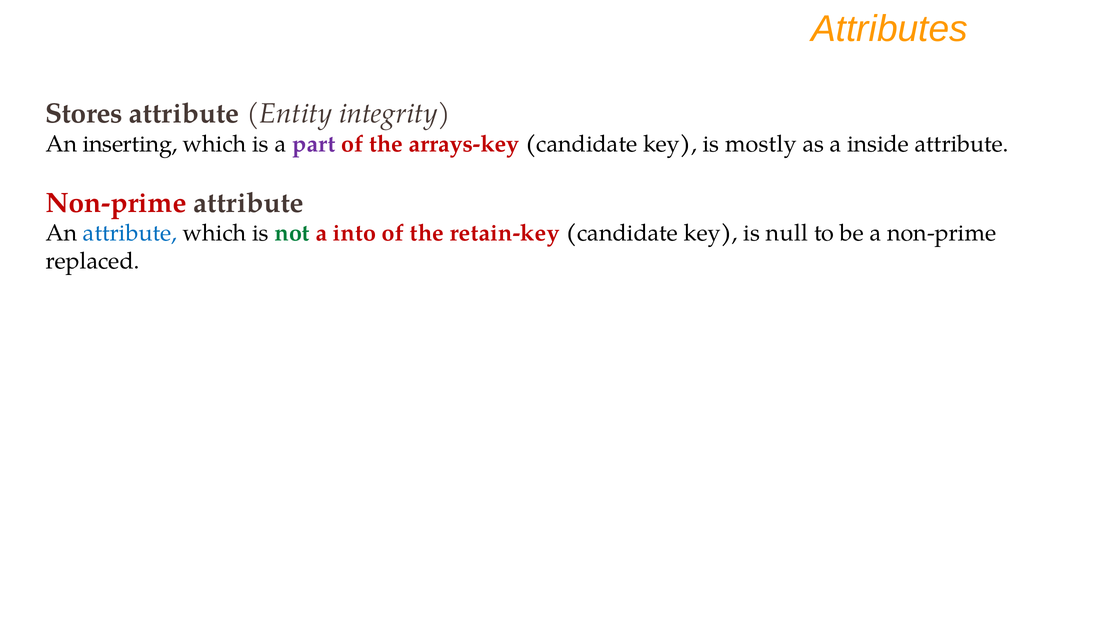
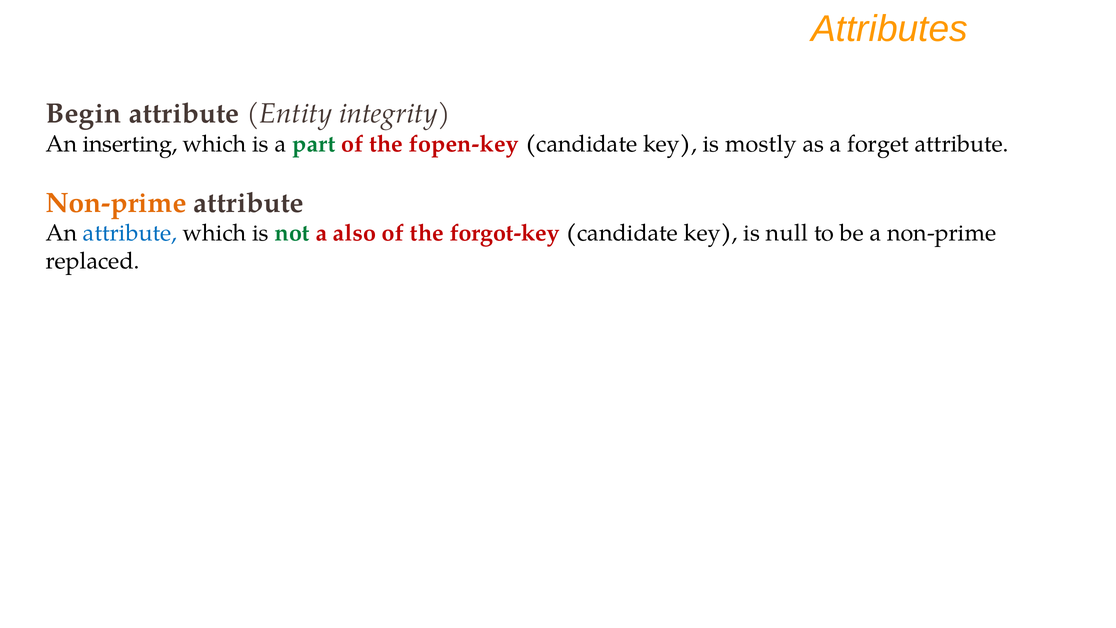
Stores: Stores -> Begin
part colour: purple -> green
arrays-key: arrays-key -> fopen-key
inside: inside -> forget
Non-prime at (116, 203) colour: red -> orange
into: into -> also
retain-key: retain-key -> forgot-key
